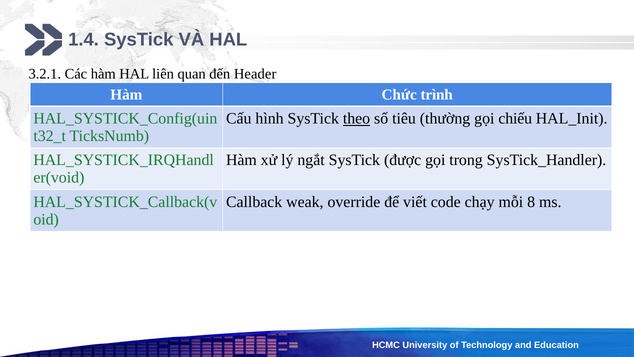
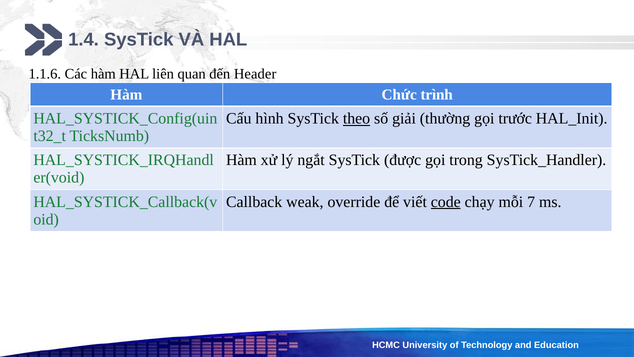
3.2.1: 3.2.1 -> 1.1.6
tiêu: tiêu -> giải
chiếu: chiếu -> trước
code underline: none -> present
8: 8 -> 7
